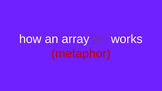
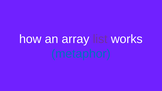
metaphor colour: red -> blue
